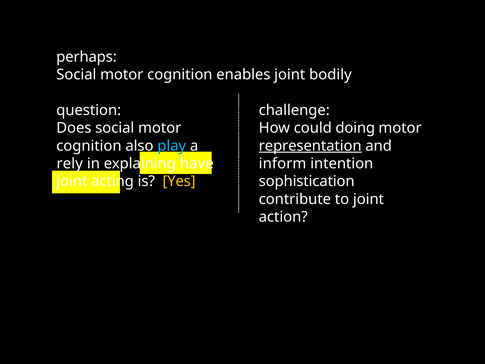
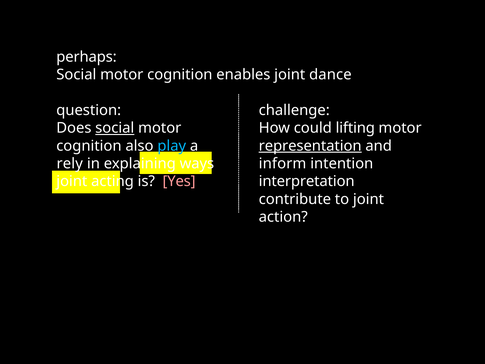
bodily: bodily -> dance
social at (115, 128) underline: none -> present
doing: doing -> lifting
have: have -> ways
Yes colour: yellow -> pink
sophistication: sophistication -> interpretation
